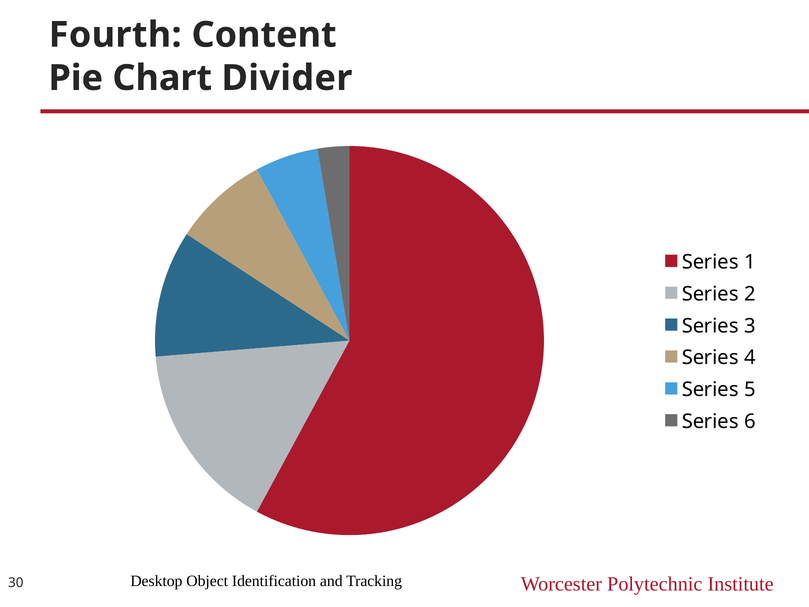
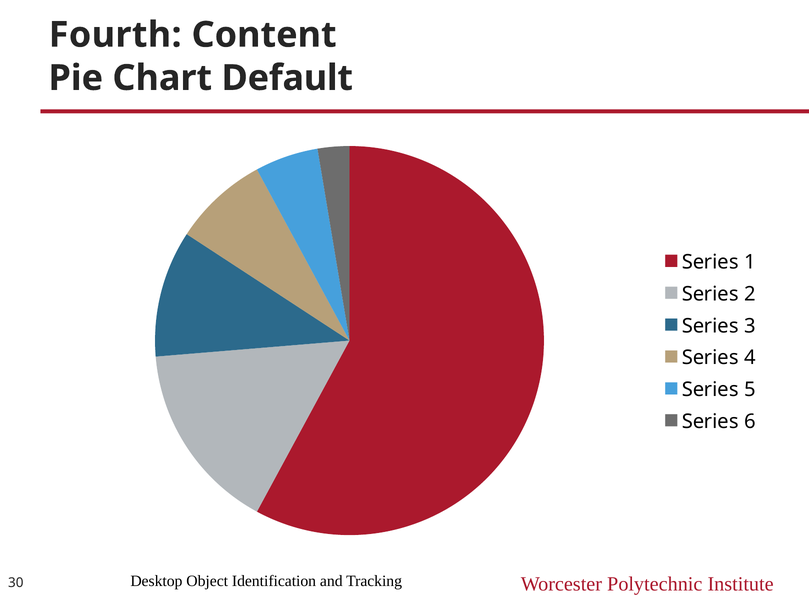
Divider: Divider -> Default
